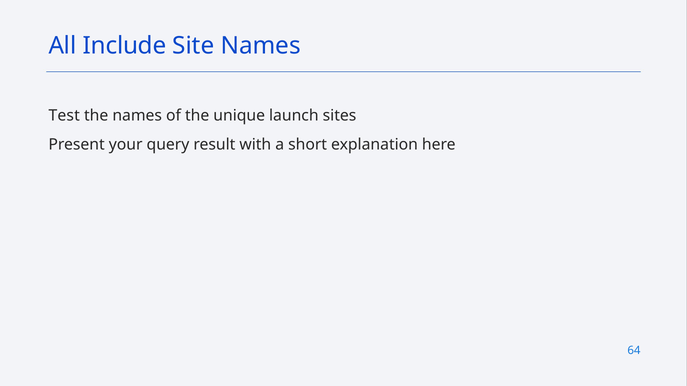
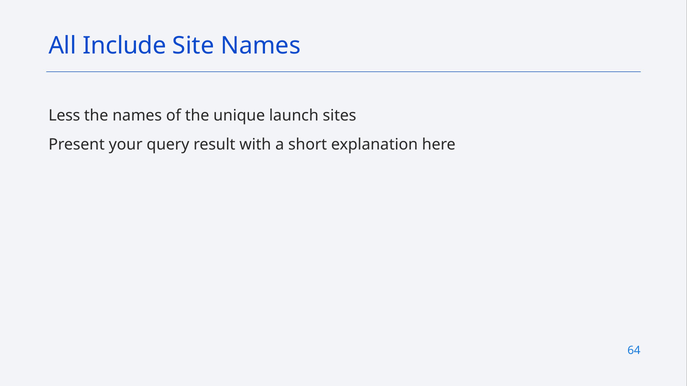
Test: Test -> Less
